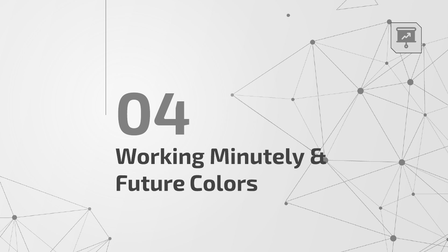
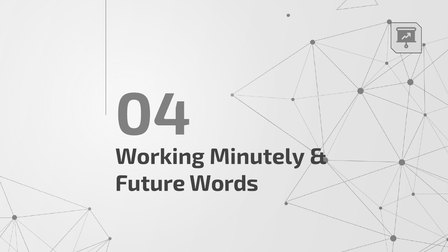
Colors: Colors -> Words
